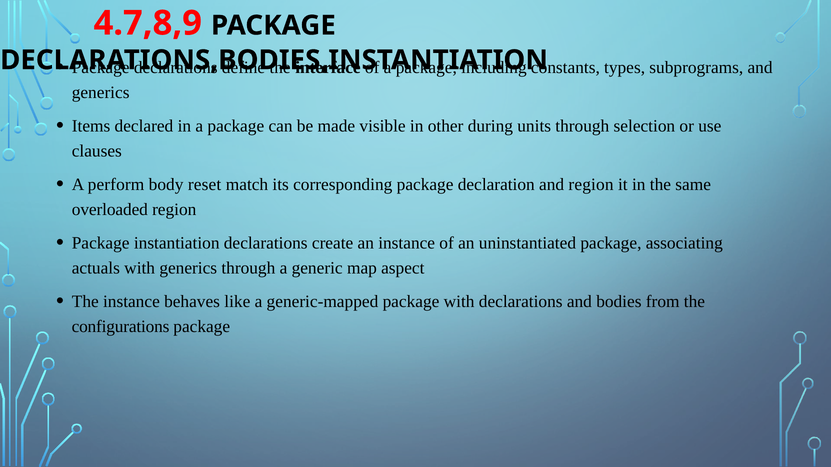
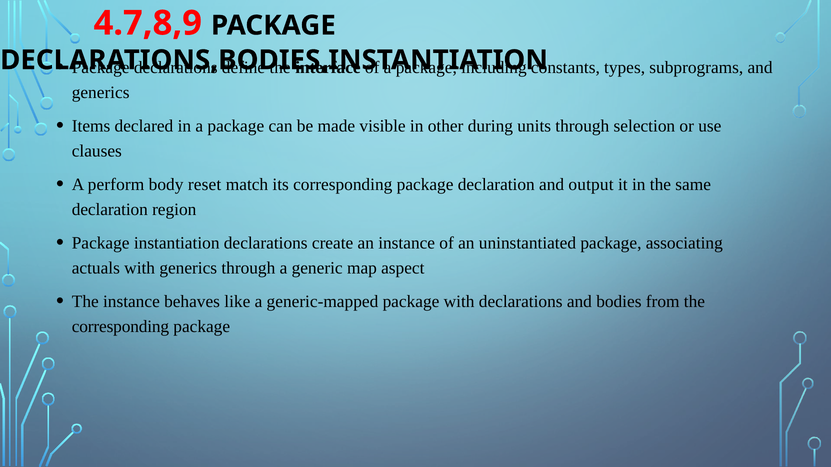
and region: region -> output
overloaded at (110, 210): overloaded -> declaration
configurations at (120, 327): configurations -> corresponding
